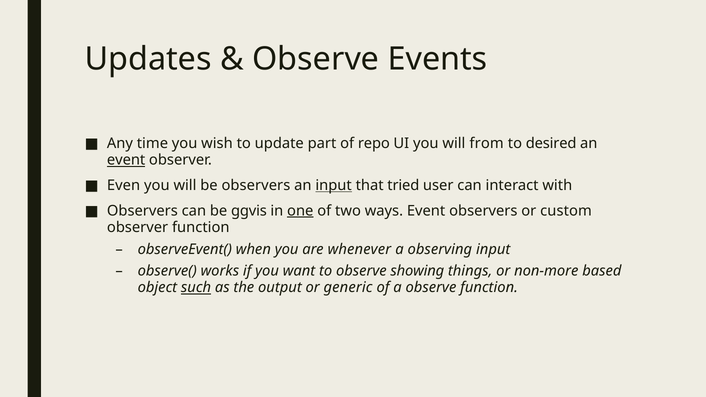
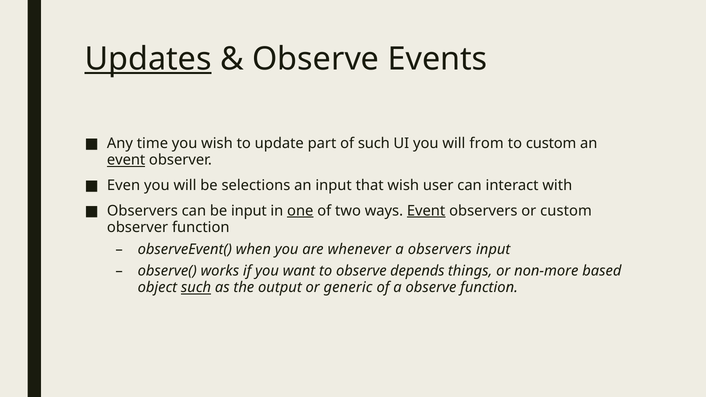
Updates underline: none -> present
of repo: repo -> such
to desired: desired -> custom
be observers: observers -> selections
input at (334, 185) underline: present -> none
that tried: tried -> wish
be ggvis: ggvis -> input
Event at (426, 211) underline: none -> present
a observing: observing -> observers
showing: showing -> depends
